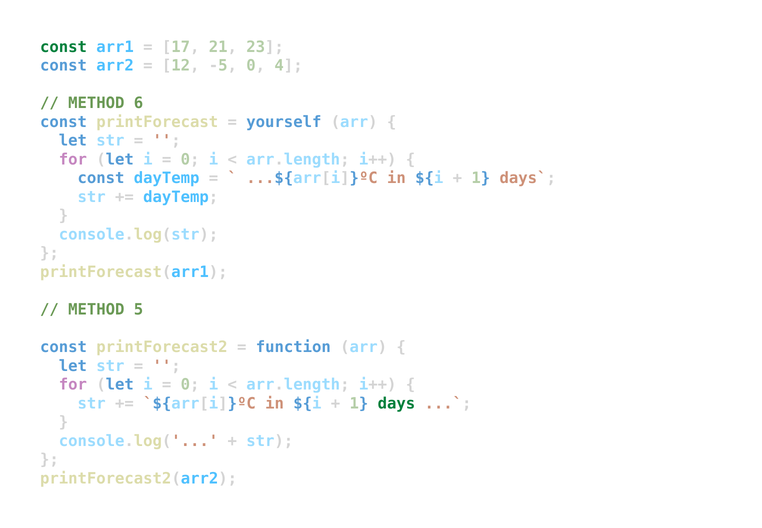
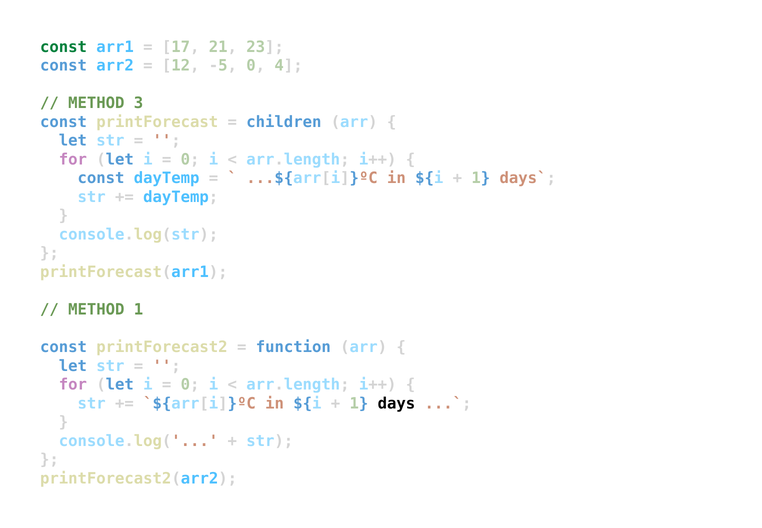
6: 6 -> 3
yourself: yourself -> children
METHOD 5: 5 -> 1
days colour: green -> black
